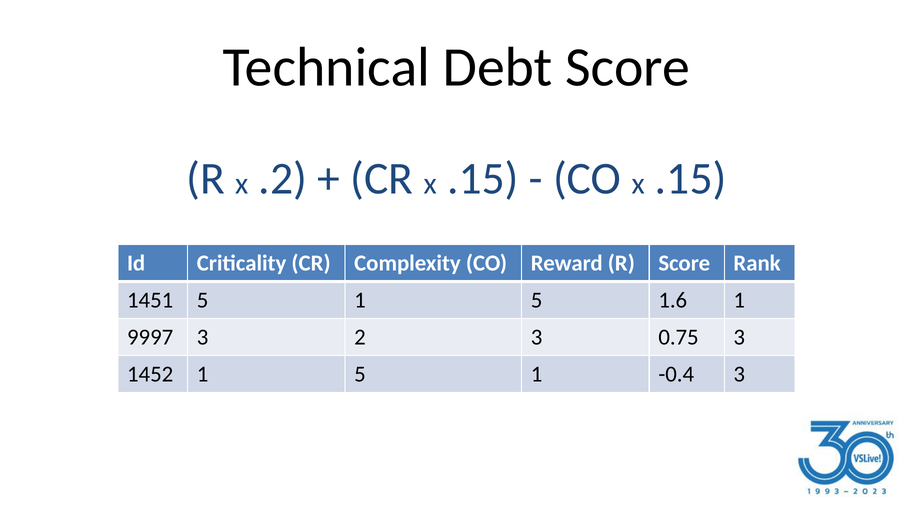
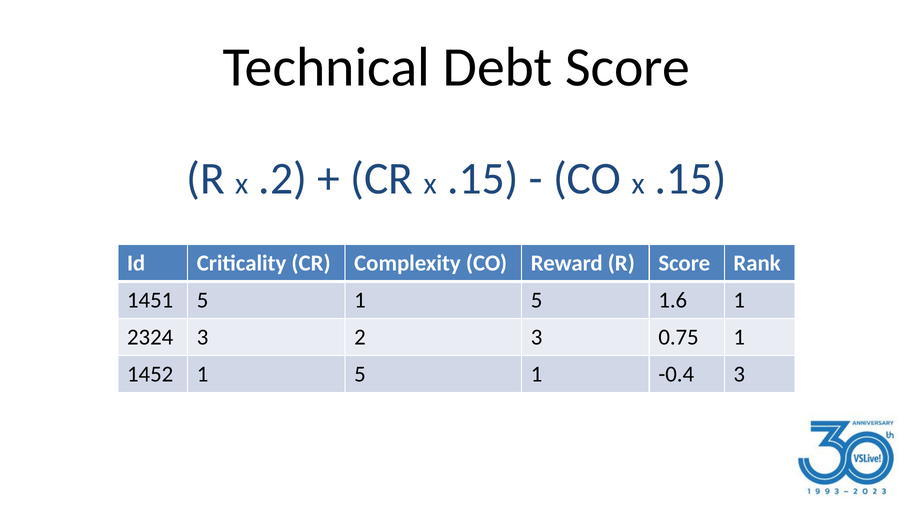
9997: 9997 -> 2324
0.75 3: 3 -> 1
